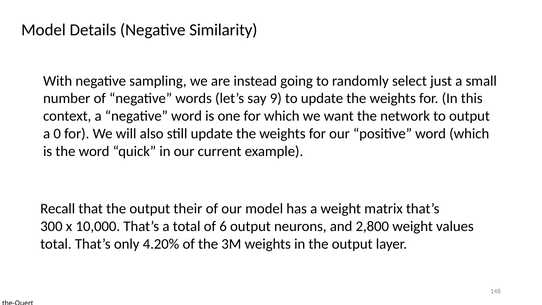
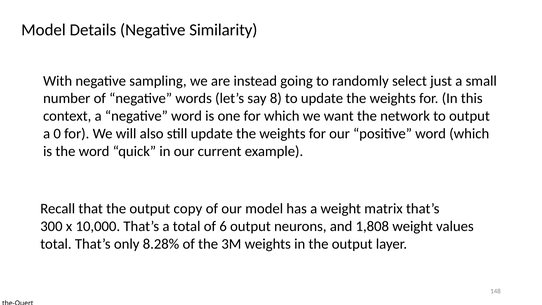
9: 9 -> 8
their: their -> copy
2,800: 2,800 -> 1,808
4.20%: 4.20% -> 8.28%
